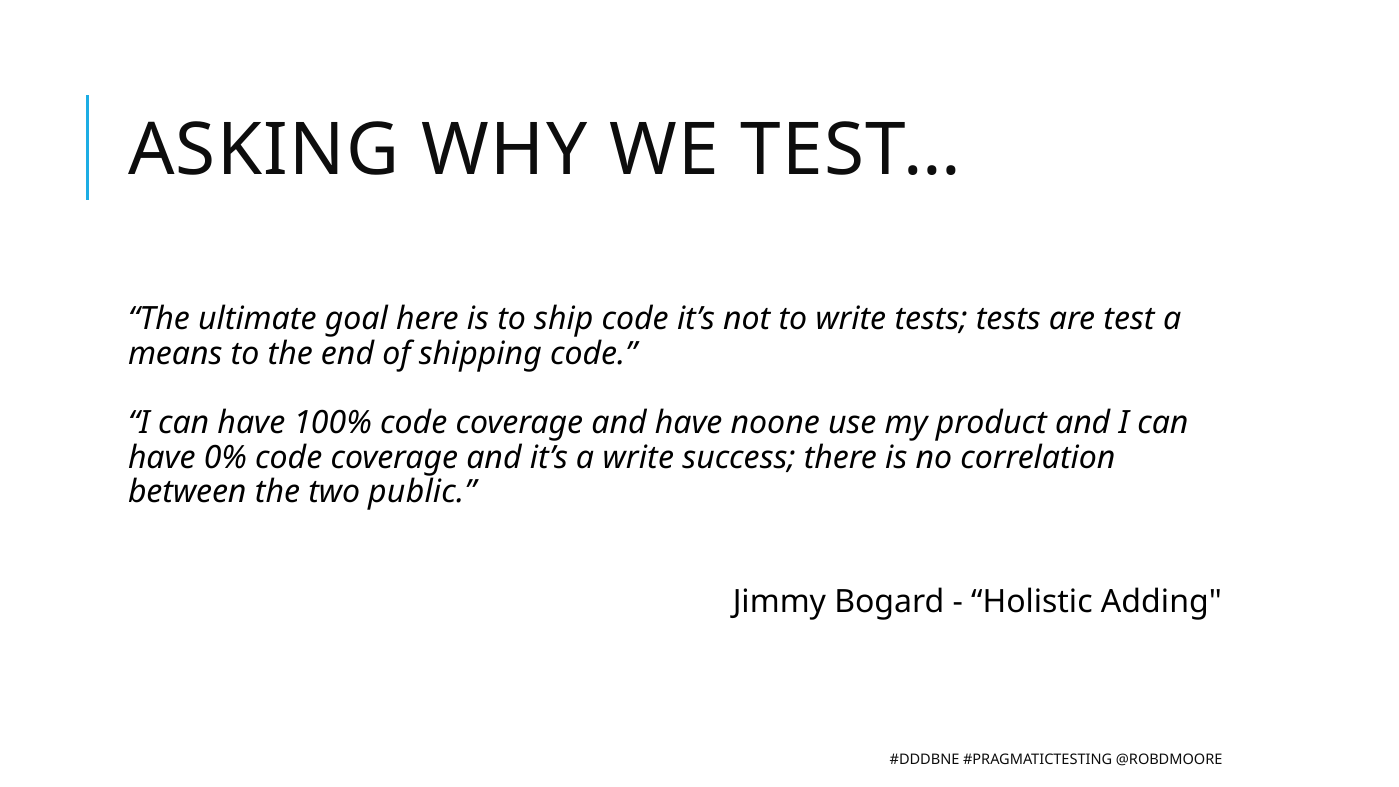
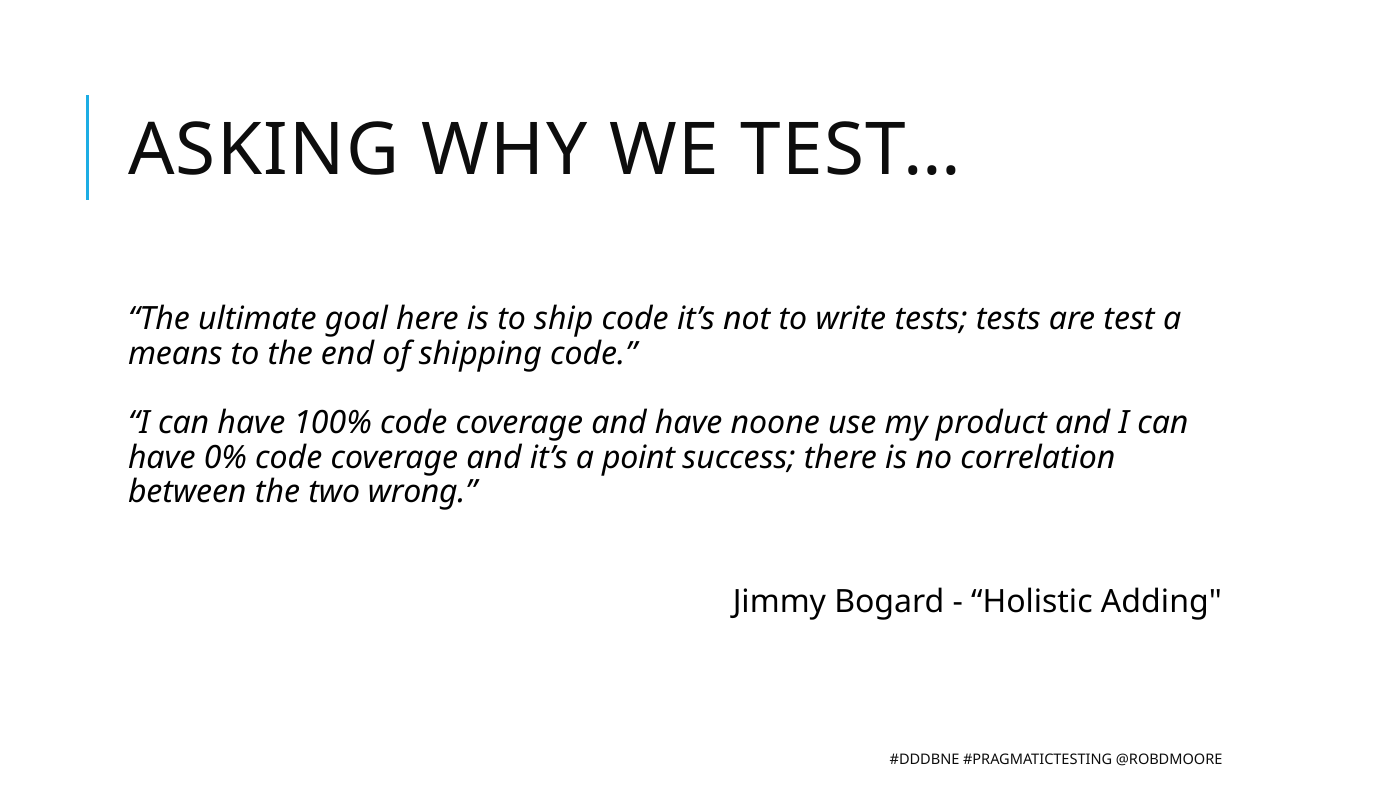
a write: write -> point
public: public -> wrong
